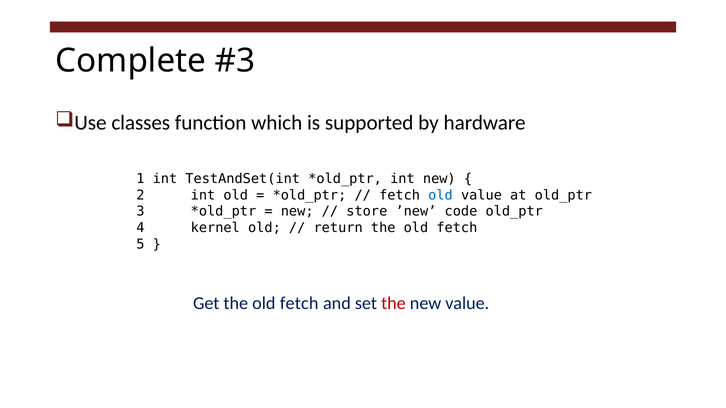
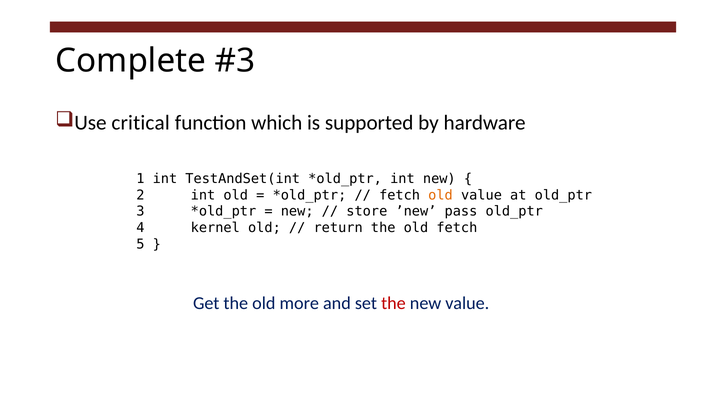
classes: classes -> critical
old at (440, 195) colour: blue -> orange
code: code -> pass
Get the old fetch: fetch -> more
